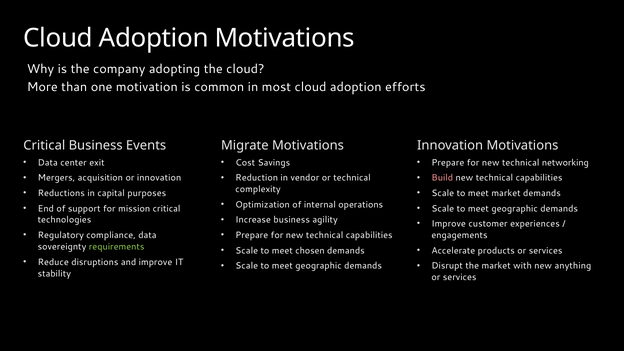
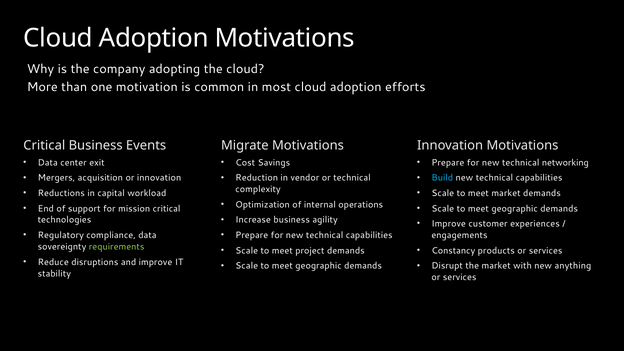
Build colour: pink -> light blue
purposes: purposes -> workload
chosen: chosen -> project
Accelerate: Accelerate -> Constancy
